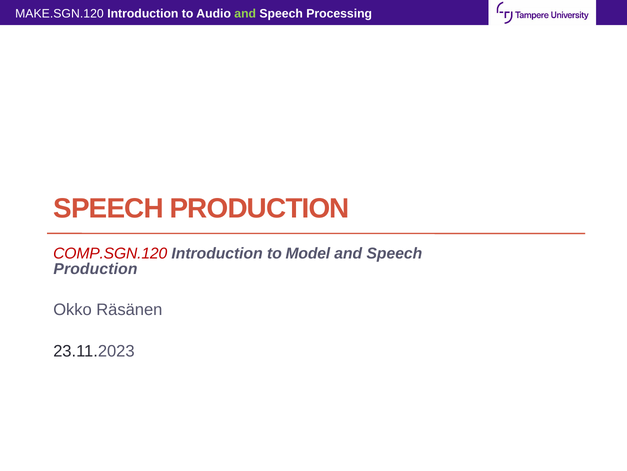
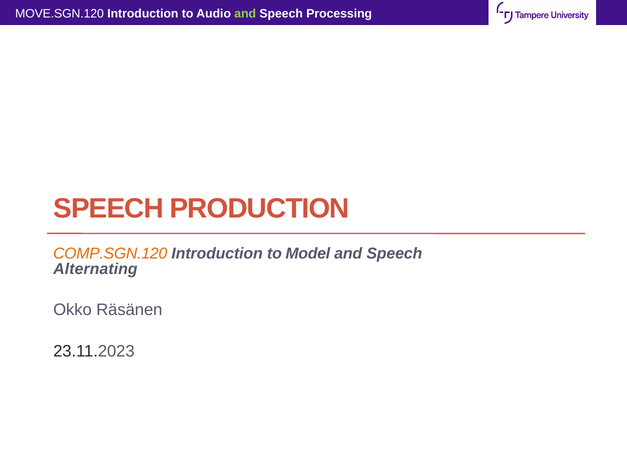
MAKE.SGN.120: MAKE.SGN.120 -> MOVE.SGN.120
COMP.SGN.120 colour: red -> orange
Production at (95, 268): Production -> Alternating
